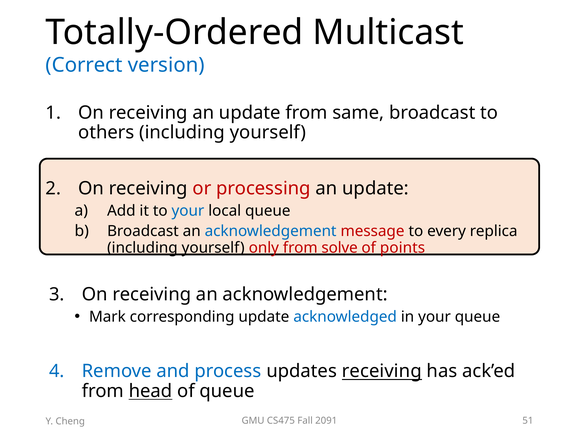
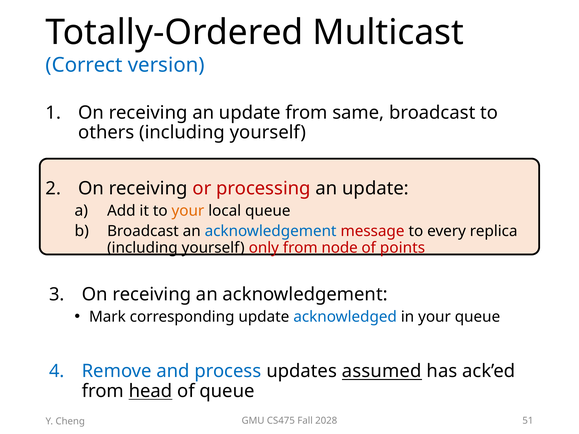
your at (188, 211) colour: blue -> orange
solve: solve -> node
updates receiving: receiving -> assumed
2091: 2091 -> 2028
